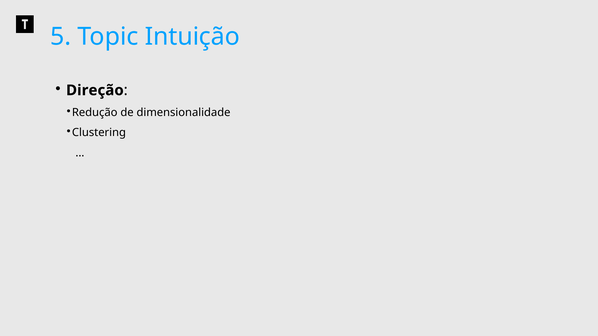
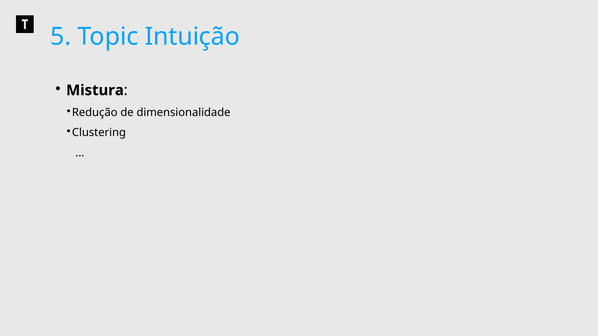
Direção: Direção -> Mistura
